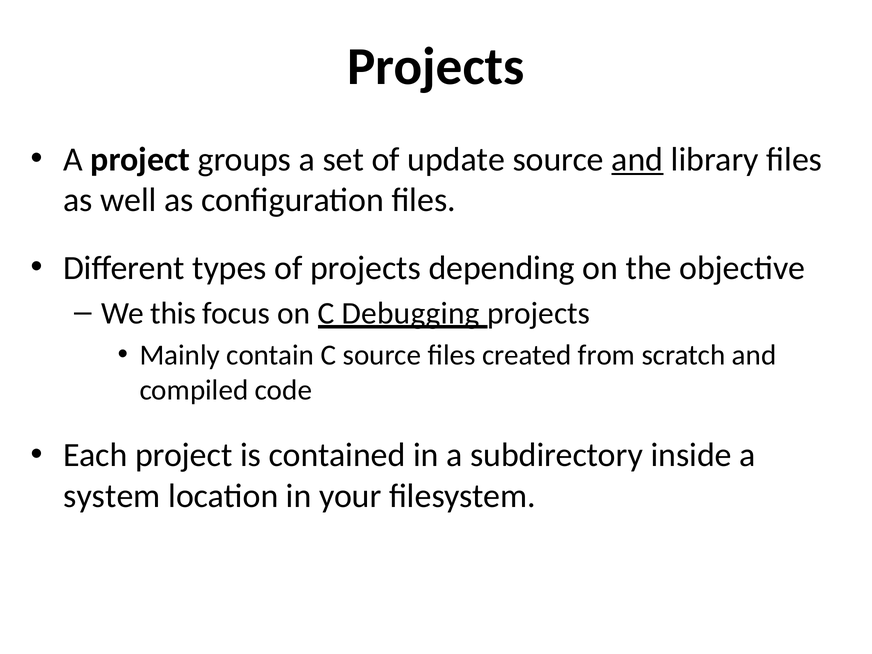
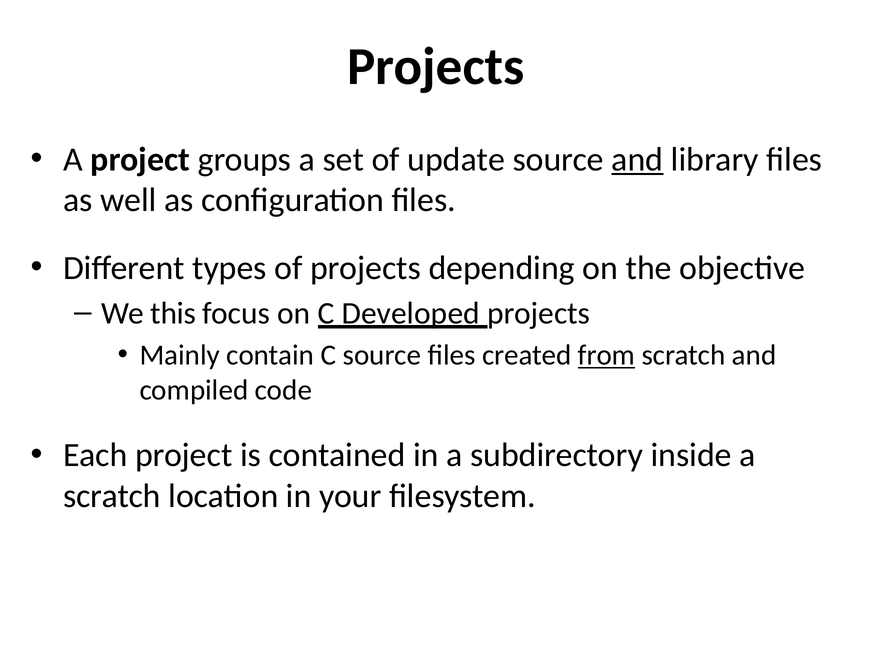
Debugging: Debugging -> Developed
from underline: none -> present
system at (112, 496): system -> scratch
